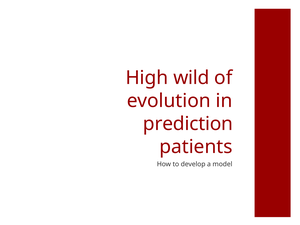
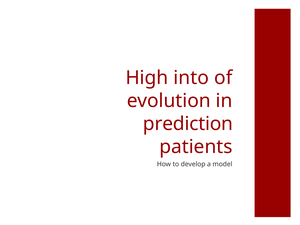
wild: wild -> into
